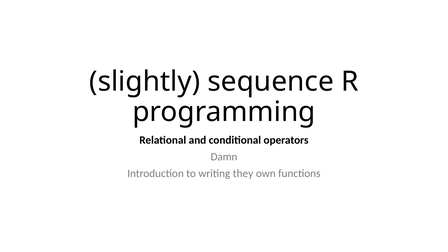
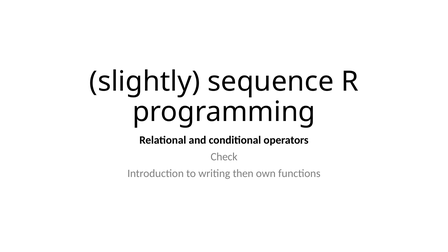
Damn: Damn -> Check
they: they -> then
